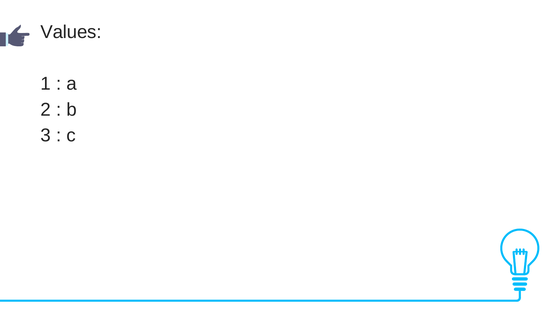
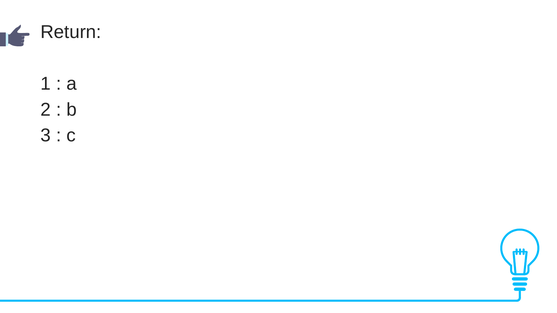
Values: Values -> Return
